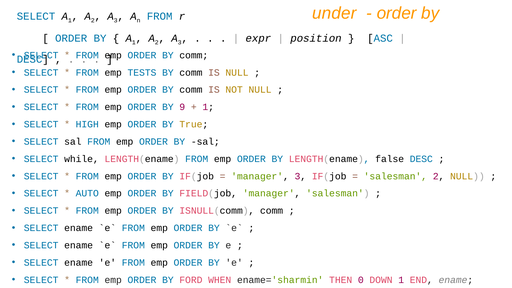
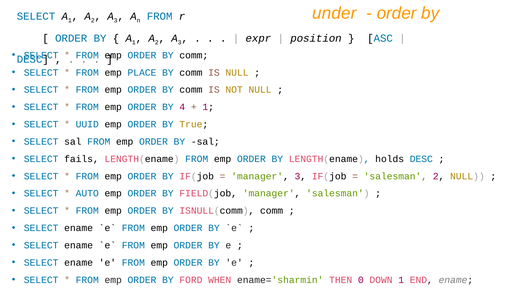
TESTS: TESTS -> PLACE
9: 9 -> 4
HIGH: HIGH -> UUID
while: while -> fails
false: false -> holds
